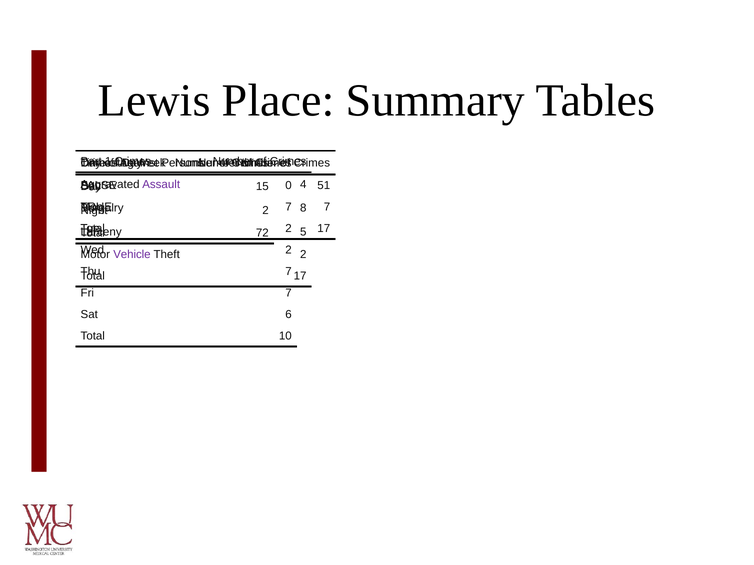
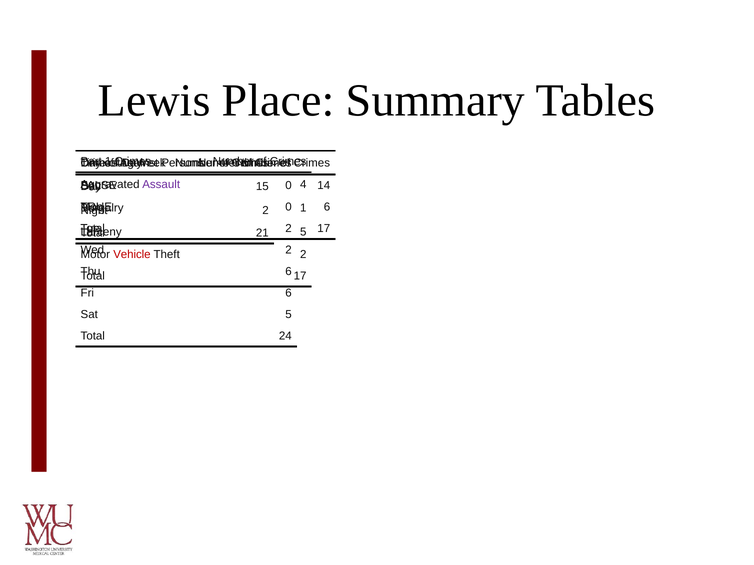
51: 51 -> 14
7 at (289, 207): 7 -> 0
7 at (327, 207): 7 -> 6
8 at (303, 208): 8 -> 1
72: 72 -> 21
Vehicle colour: purple -> red
7 at (289, 272): 7 -> 6
Fri 7: 7 -> 6
Sat 6: 6 -> 5
10: 10 -> 24
